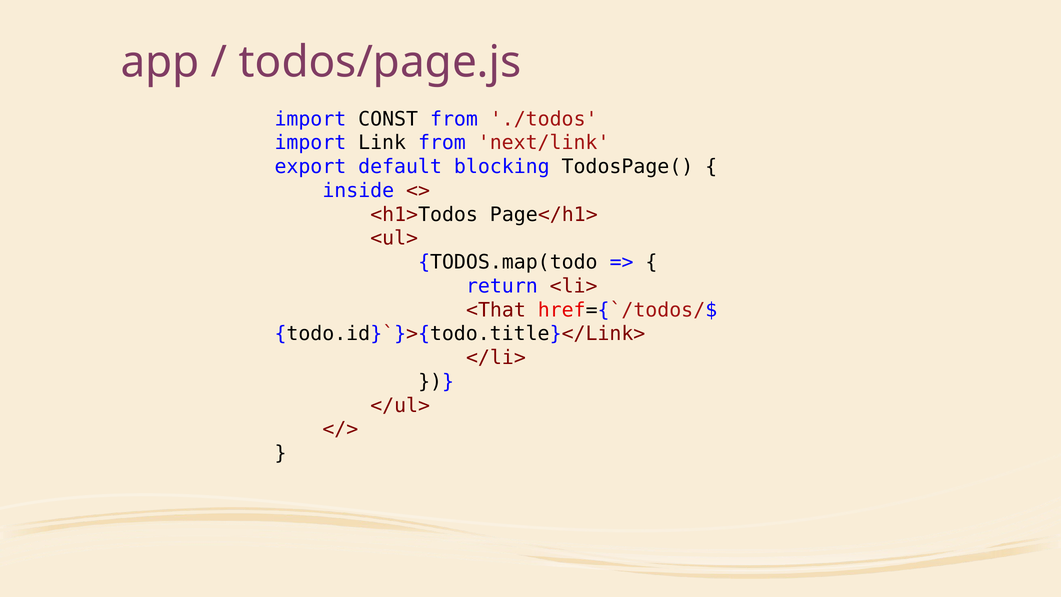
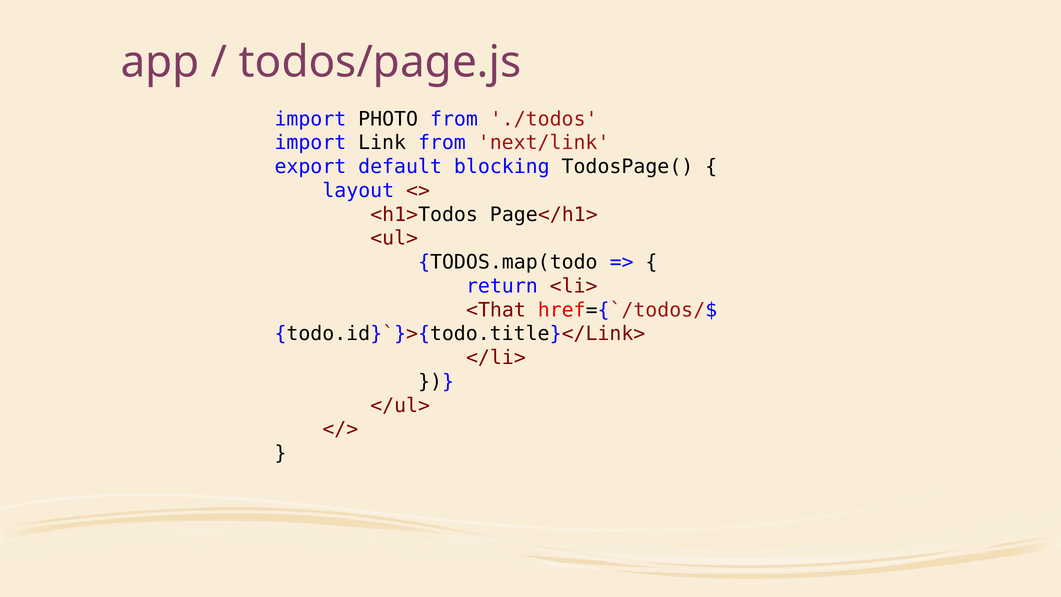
CONST: CONST -> PHOTO
inside: inside -> layout
